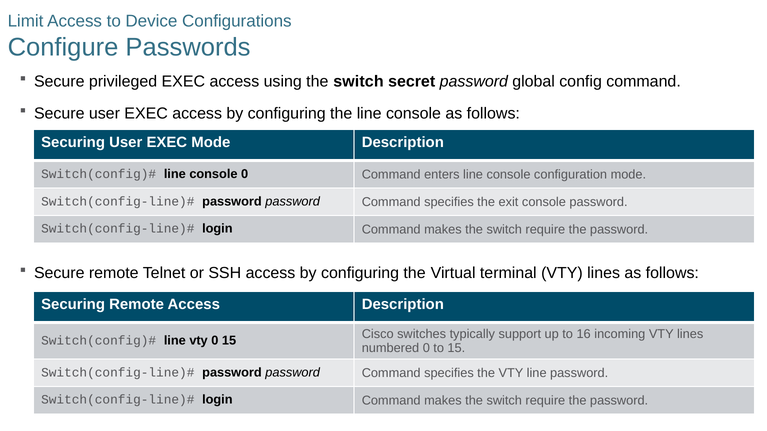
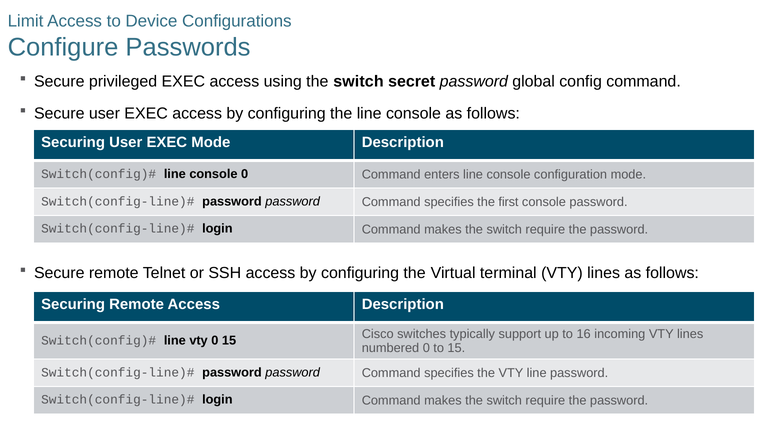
exit: exit -> first
